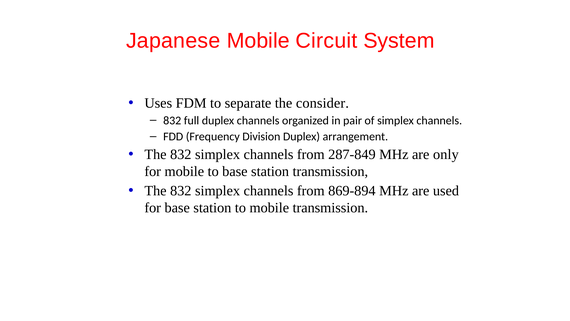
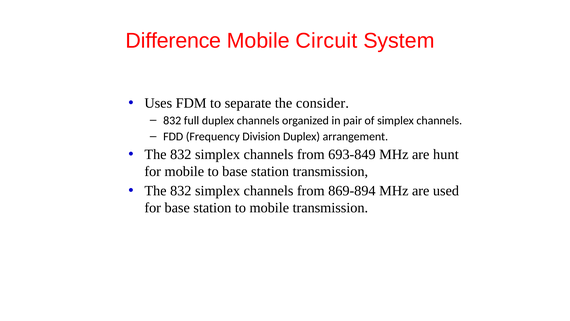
Japanese: Japanese -> Difference
287-849: 287-849 -> 693-849
only: only -> hunt
